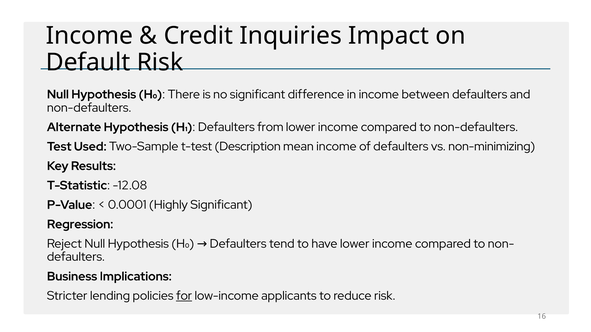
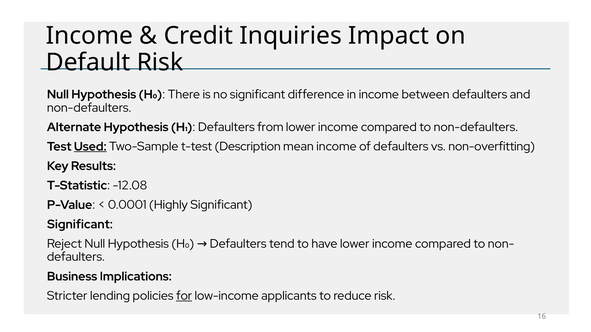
Used underline: none -> present
non-minimizing: non-minimizing -> non-overfitting
Regression at (80, 225): Regression -> Significant
